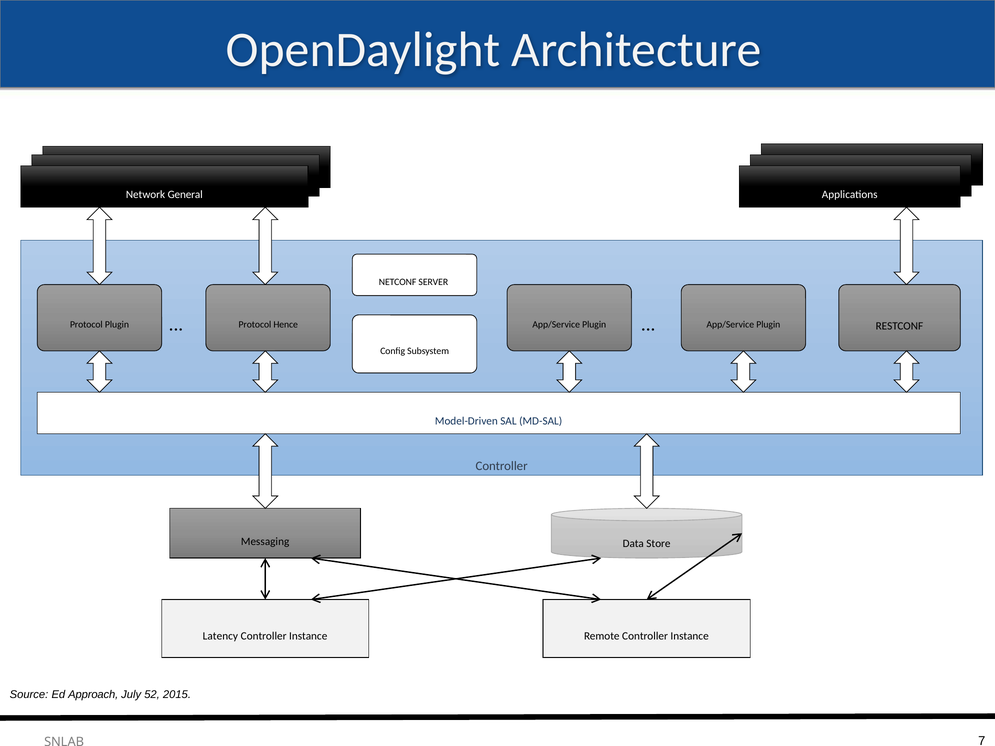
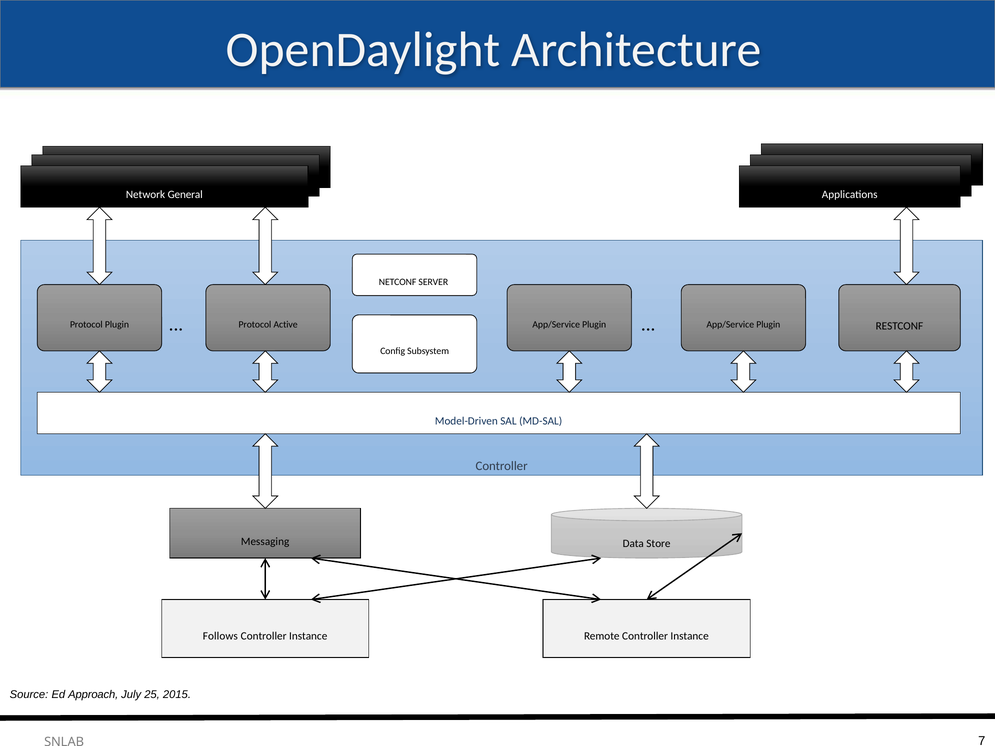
Hence: Hence -> Active
Latency: Latency -> Follows
52: 52 -> 25
